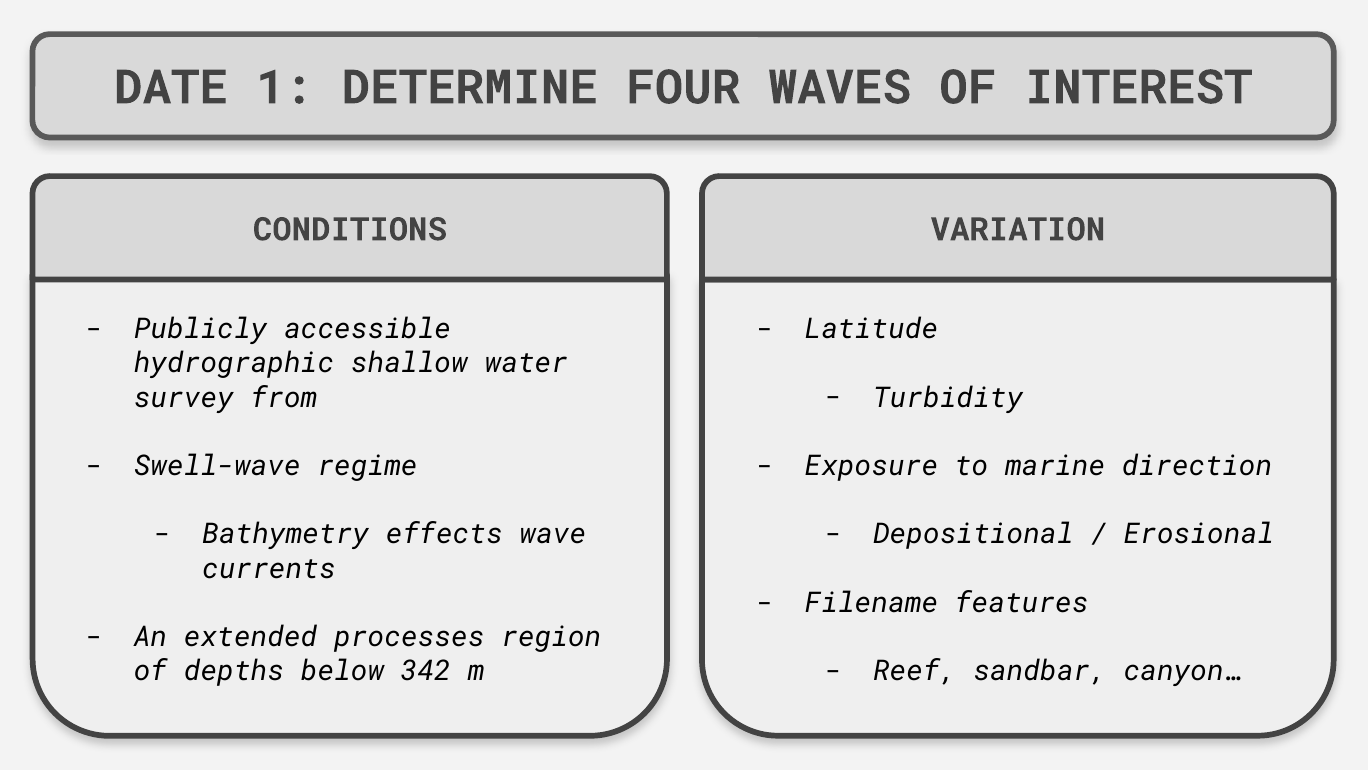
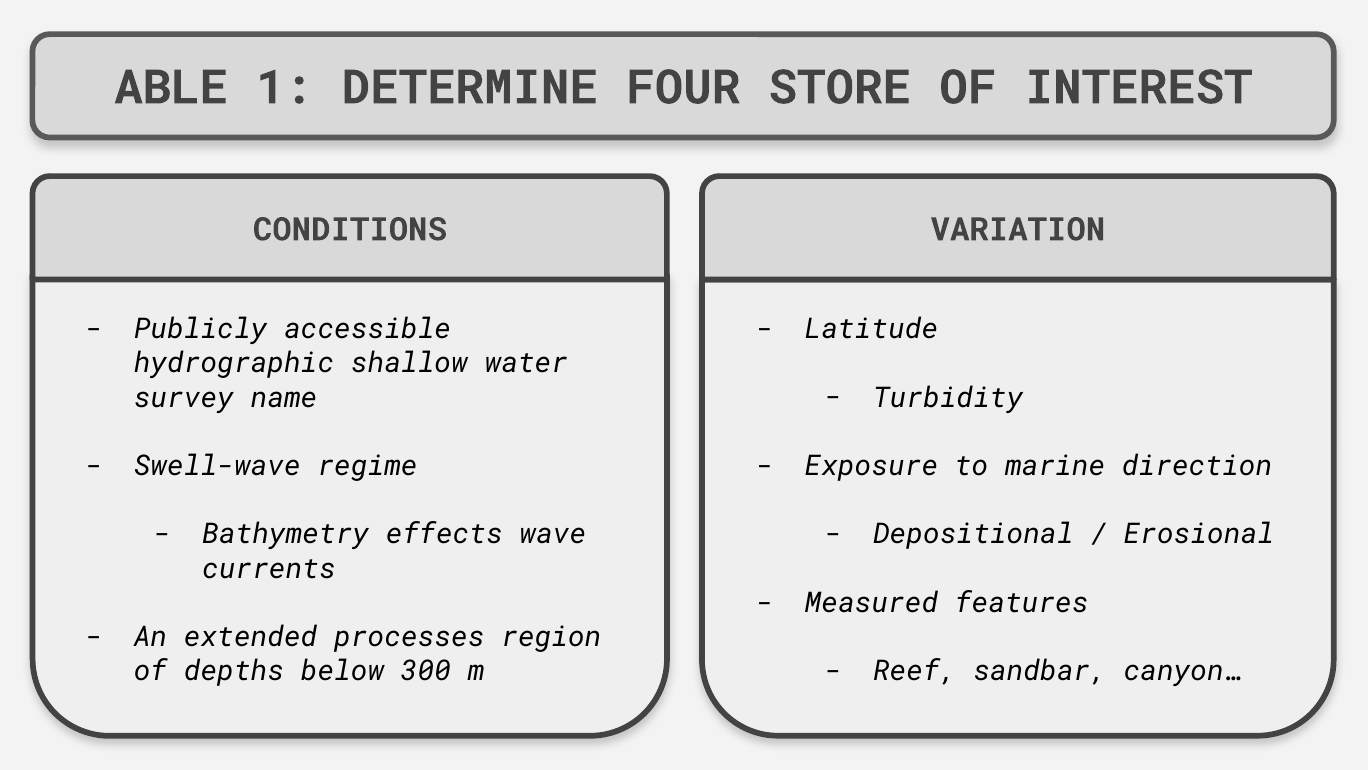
DATE: DATE -> ABLE
WAVES: WAVES -> STORE
from: from -> name
Filename: Filename -> Measured
342: 342 -> 300
